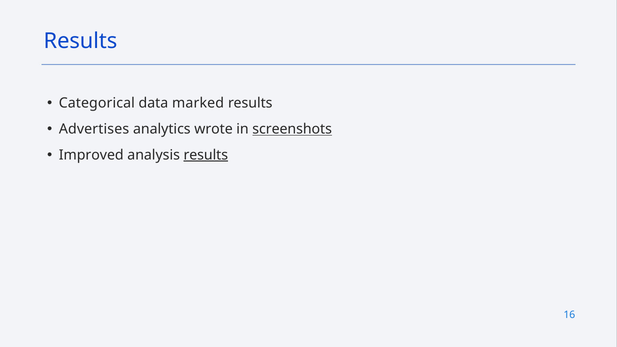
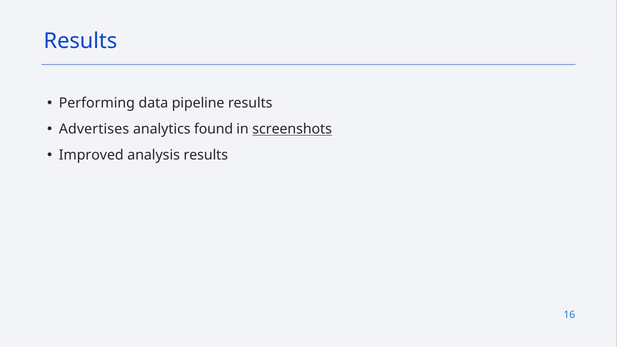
Categorical: Categorical -> Performing
marked: marked -> pipeline
wrote: wrote -> found
results at (206, 155) underline: present -> none
